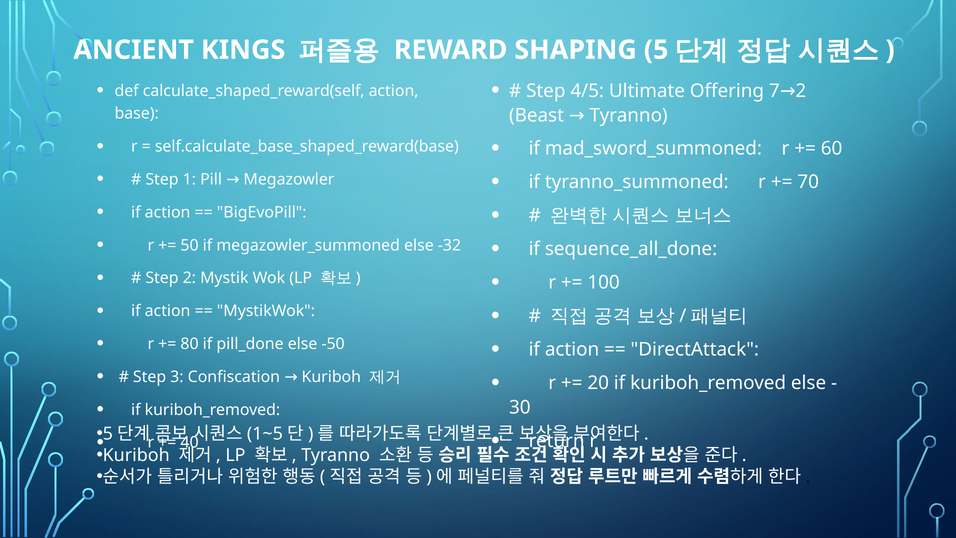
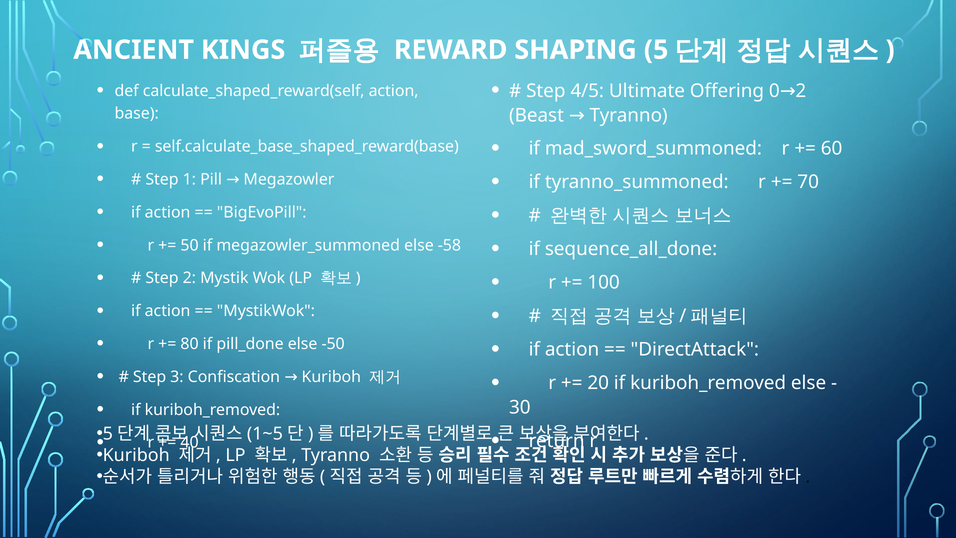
7: 7 -> 0
-32: -32 -> -58
